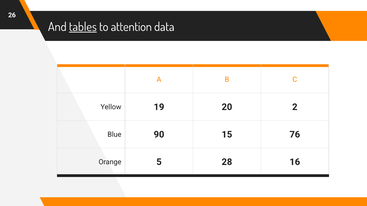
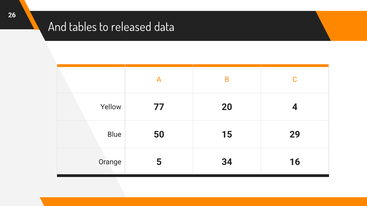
tables underline: present -> none
attention: attention -> released
19: 19 -> 77
2: 2 -> 4
90: 90 -> 50
76: 76 -> 29
28: 28 -> 34
